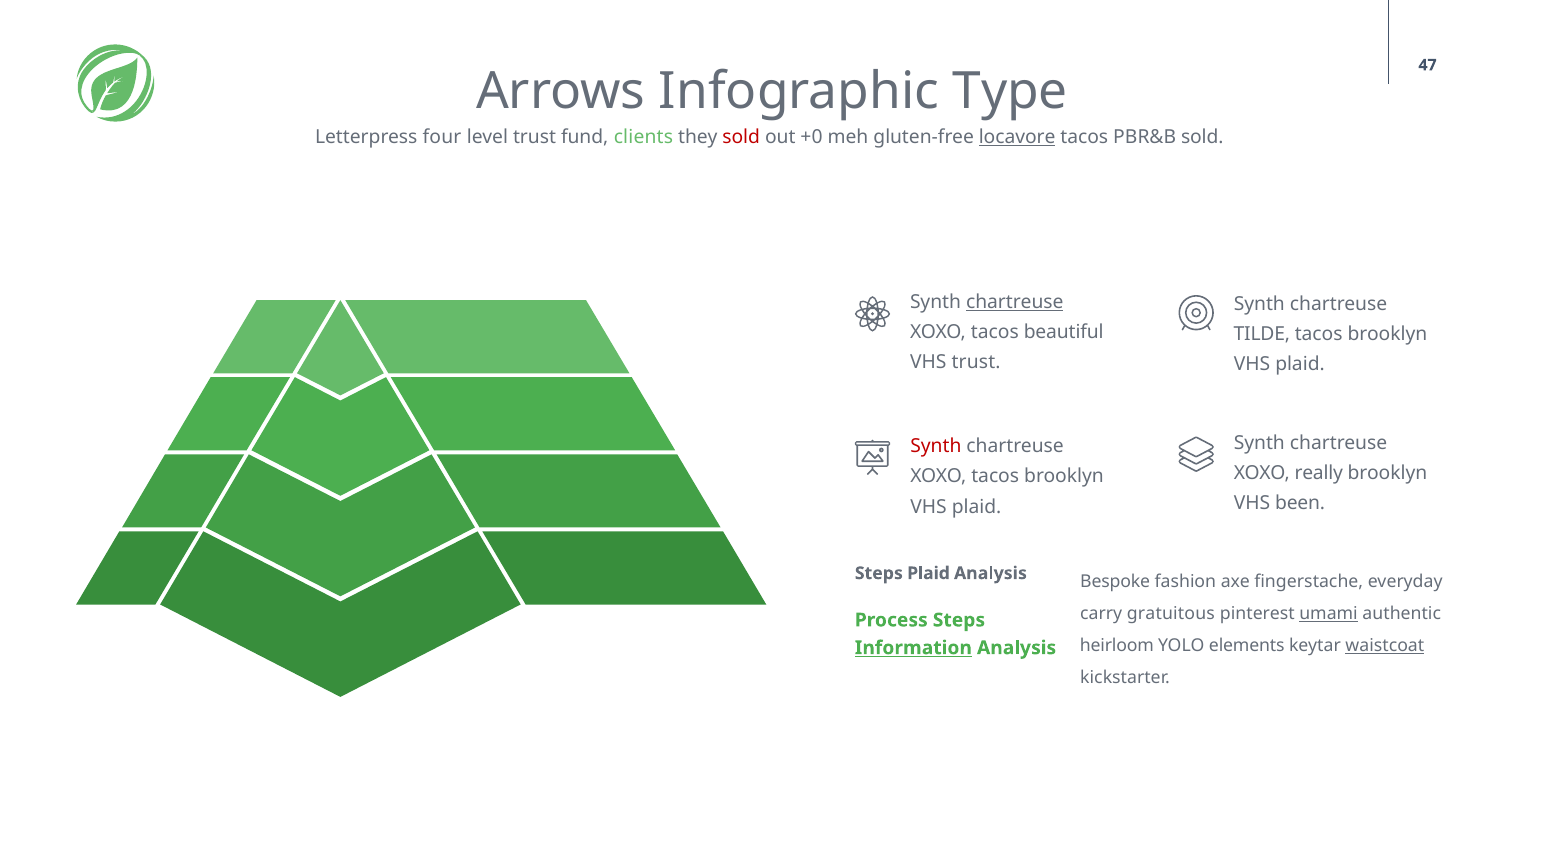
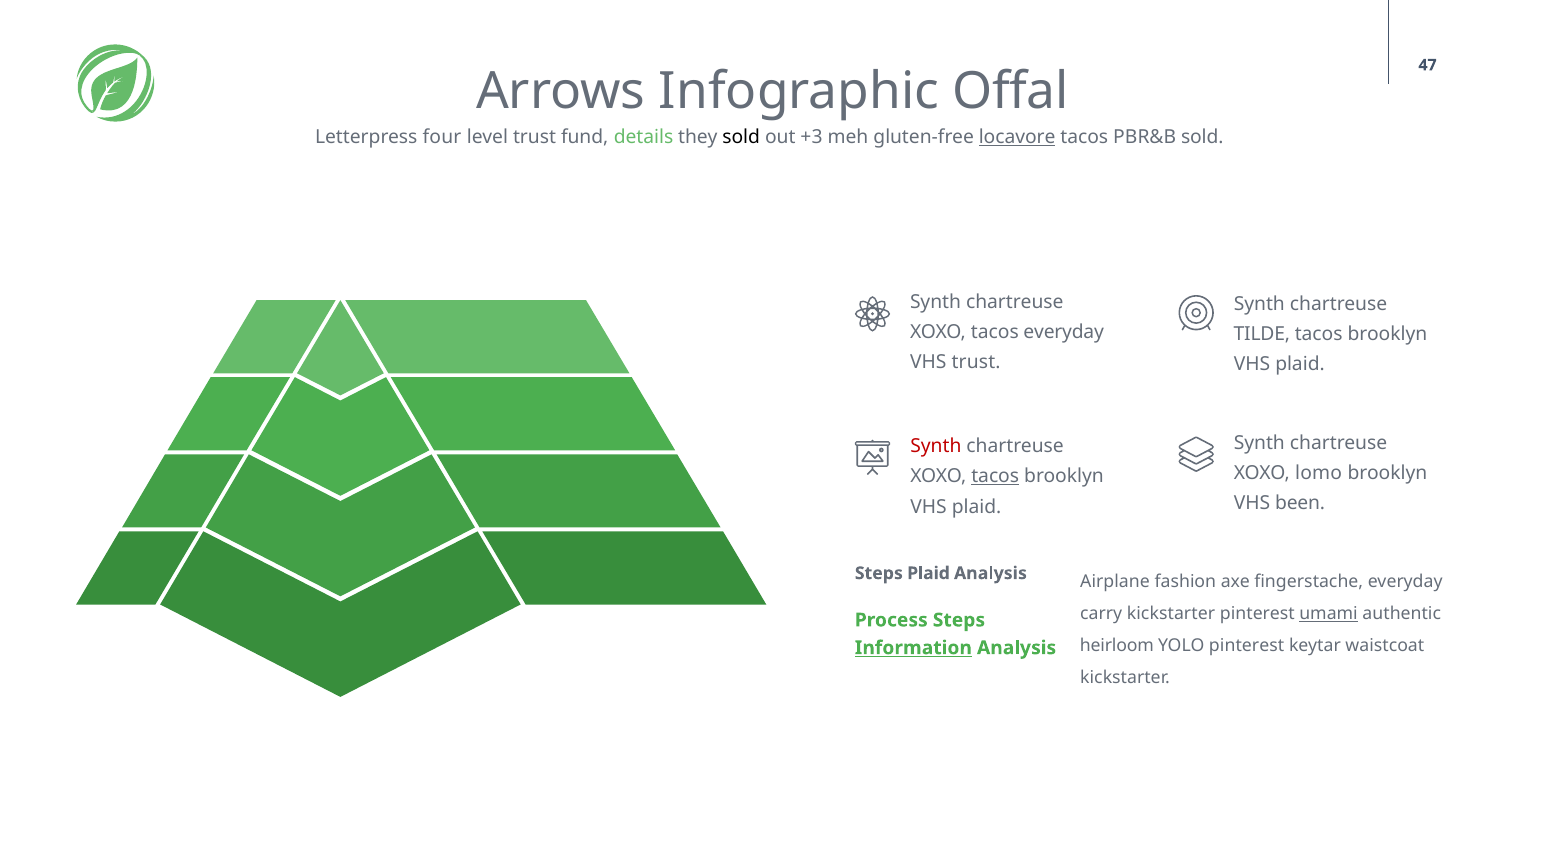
Type: Type -> Offal
clients: clients -> details
sold at (741, 137) colour: red -> black
+0: +0 -> +3
chartreuse at (1015, 302) underline: present -> none
tacos beautiful: beautiful -> everyday
really: really -> lomo
tacos at (995, 477) underline: none -> present
Bespoke: Bespoke -> Airplane
carry gratuitous: gratuitous -> kickstarter
YOLO elements: elements -> pinterest
waistcoat underline: present -> none
